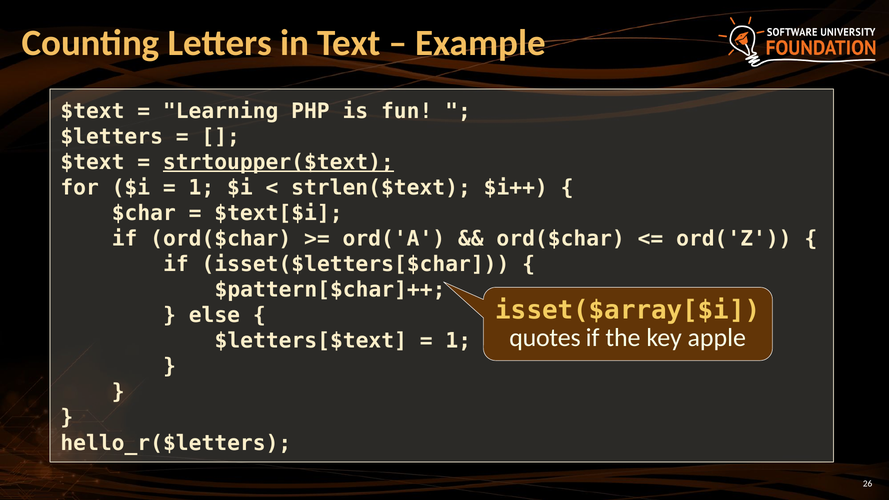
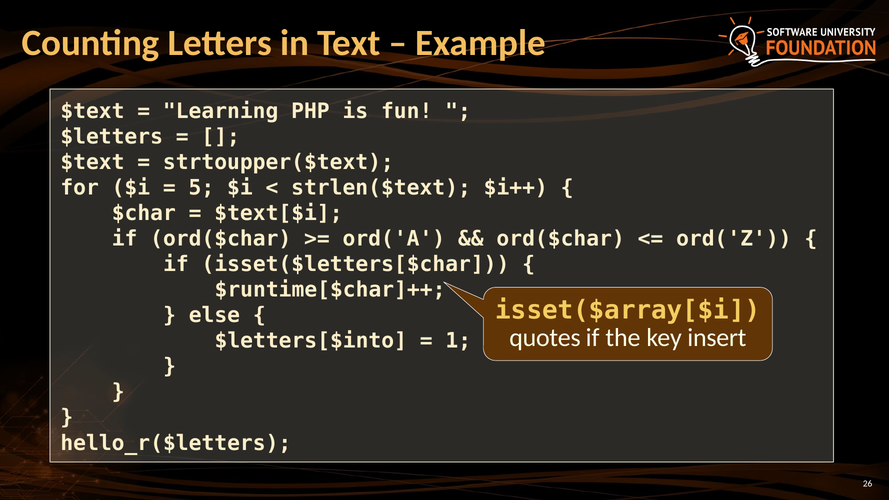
strtoupper($text underline: present -> none
1 at (201, 188): 1 -> 5
$pattern[$char]++: $pattern[$char]++ -> $runtime[$char]++
apple: apple -> insert
$letters[$text: $letters[$text -> $letters[$into
